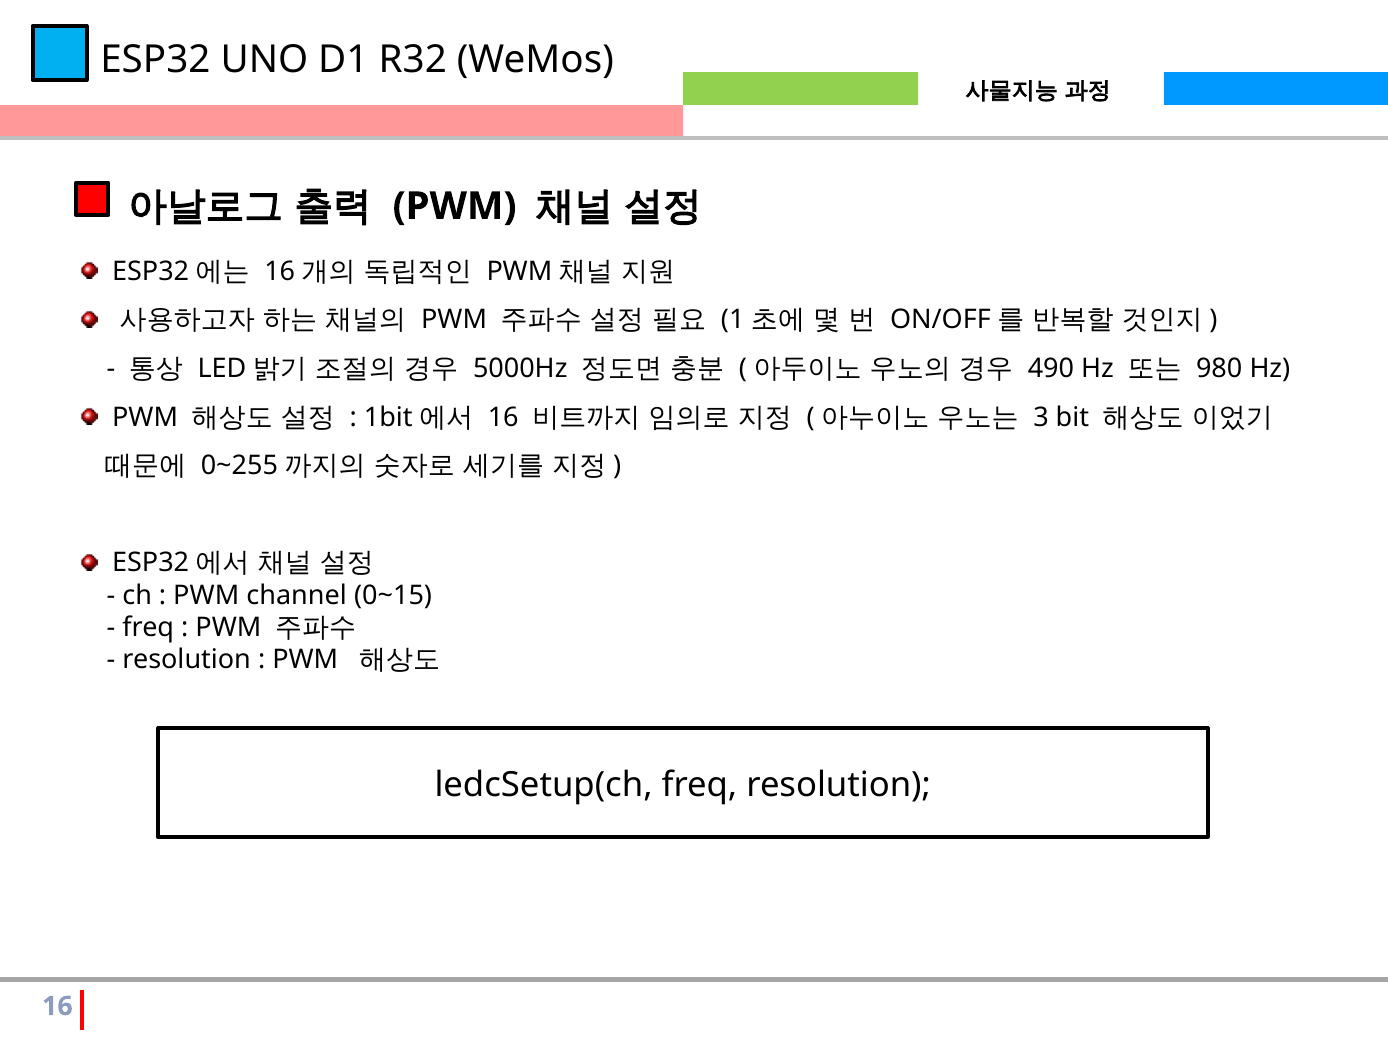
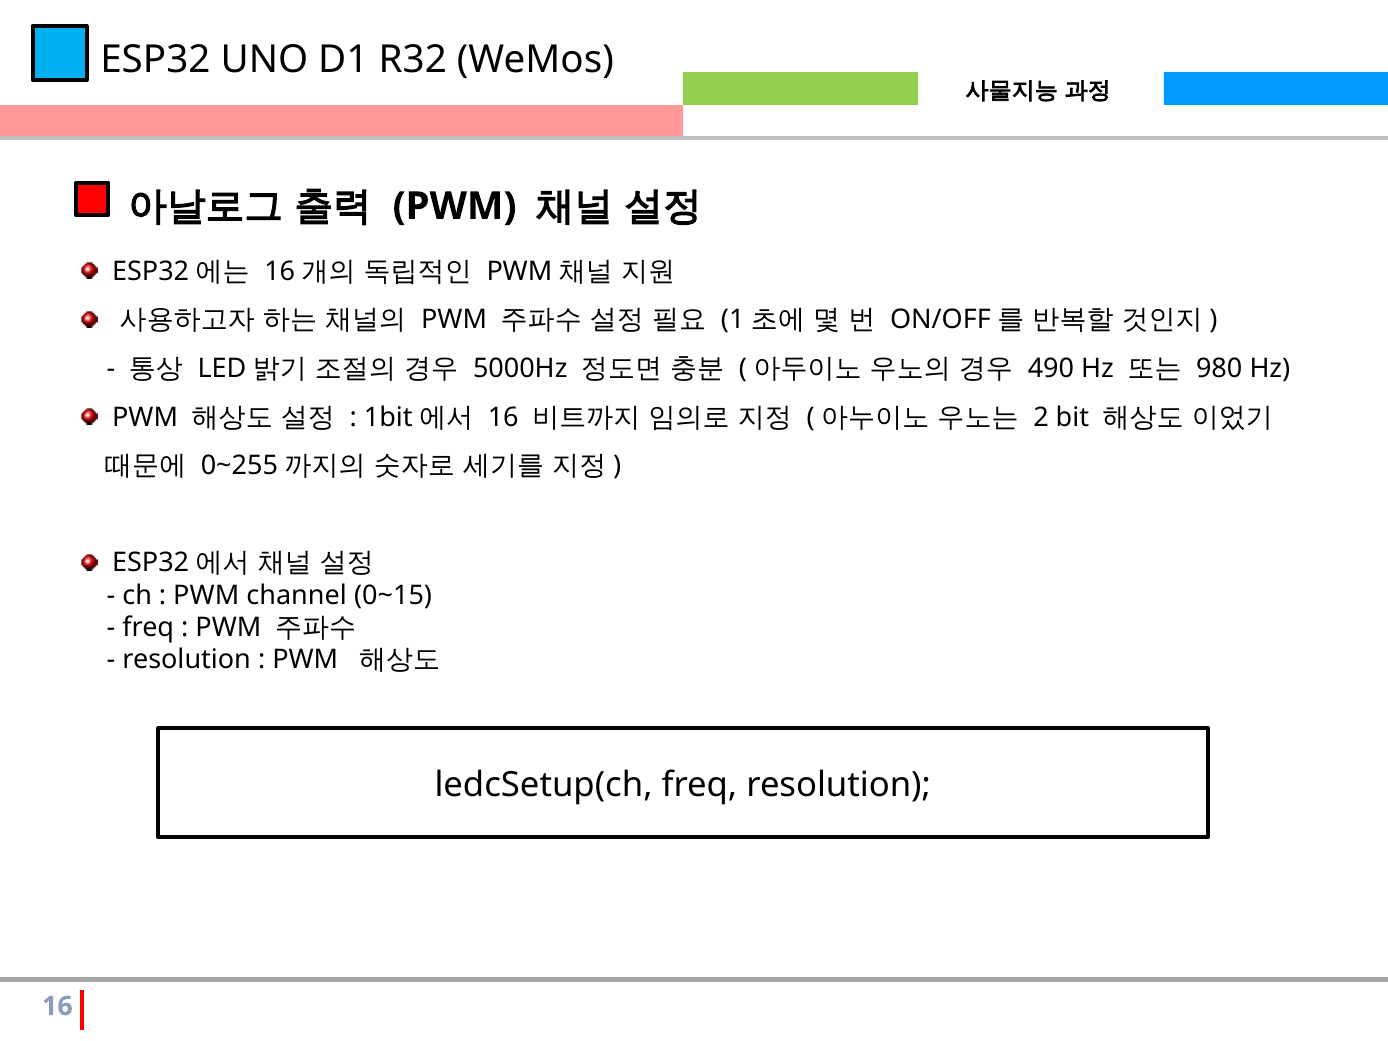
3: 3 -> 2
